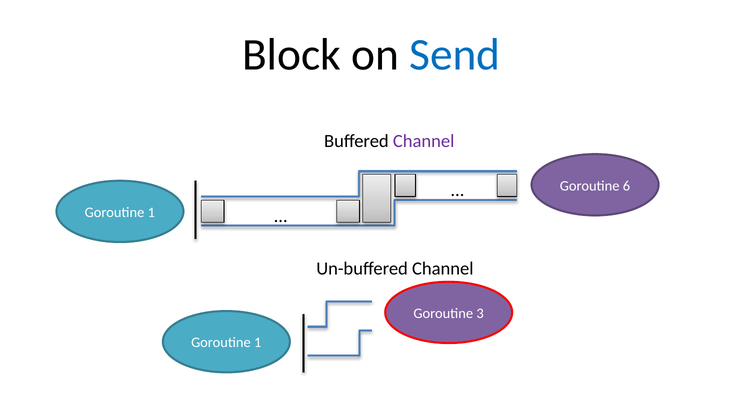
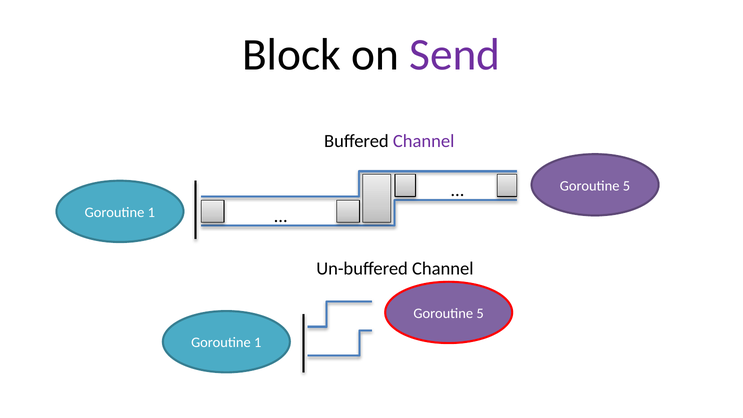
Send colour: blue -> purple
6 at (626, 186): 6 -> 5
3 at (480, 313): 3 -> 5
